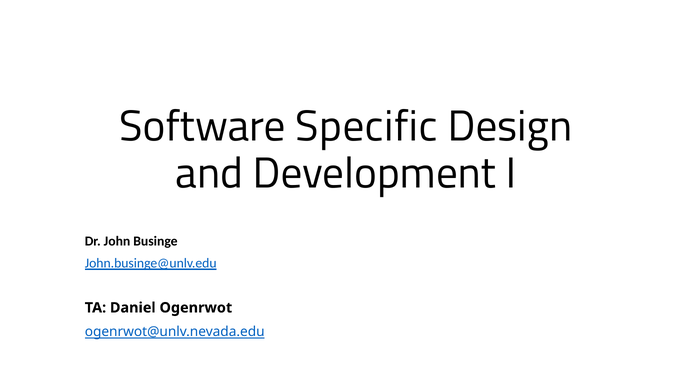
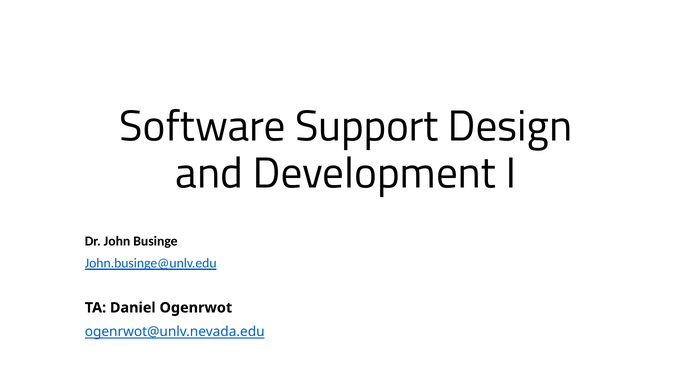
Specific: Specific -> Support
